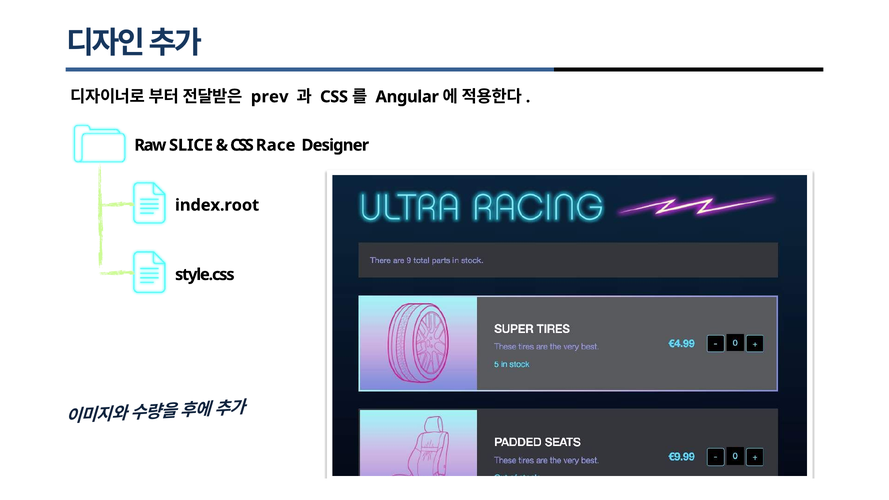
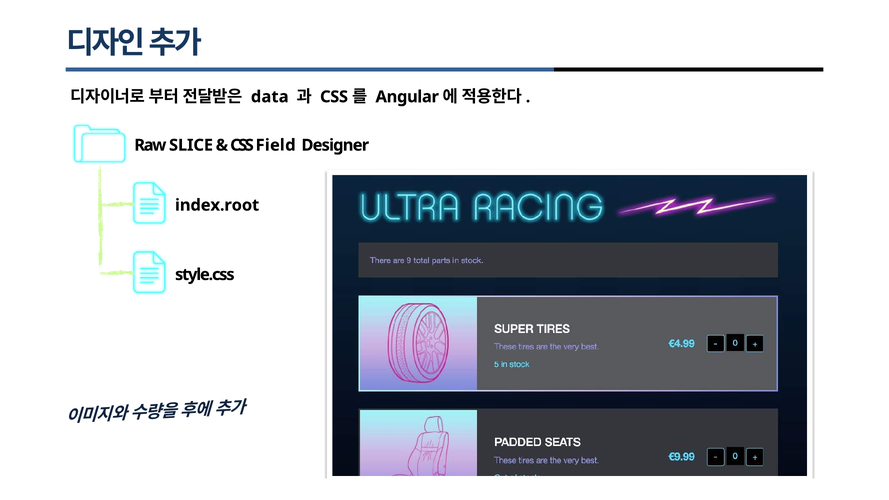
prev: prev -> data
Race: Race -> Field
